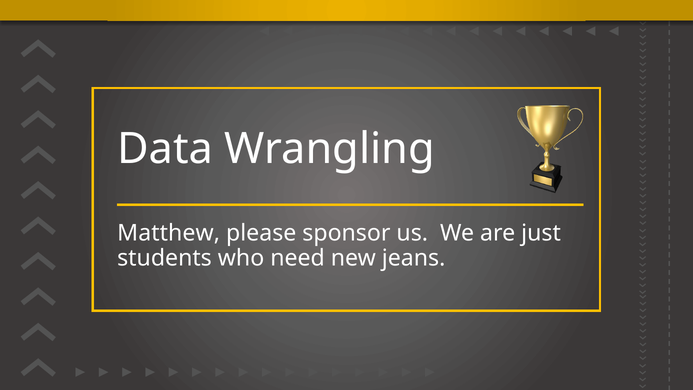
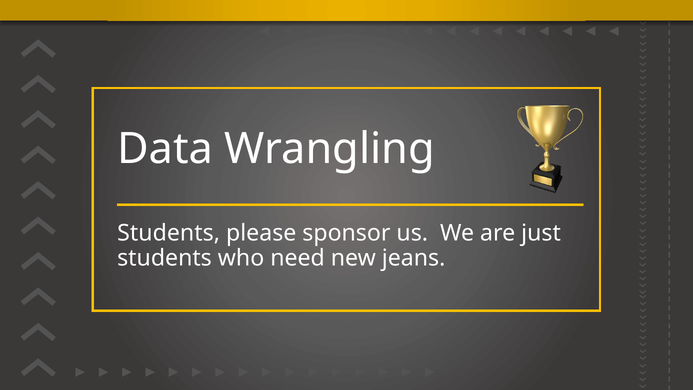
Matthew at (169, 233): Matthew -> Students
